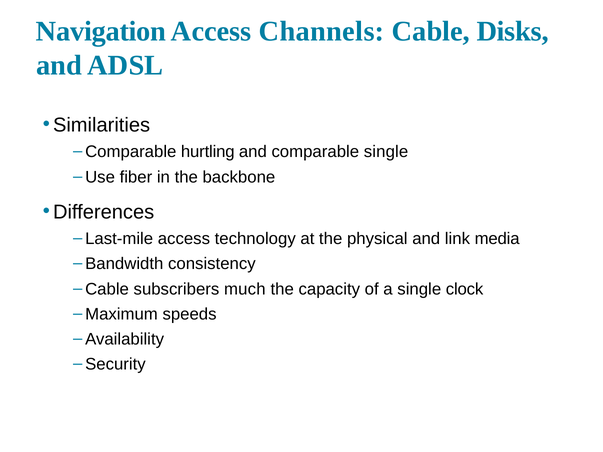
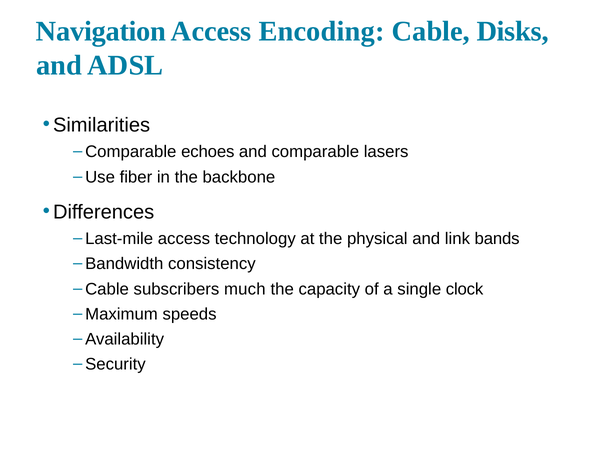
Channels: Channels -> Encoding
hurtling: hurtling -> echoes
comparable single: single -> lasers
media: media -> bands
